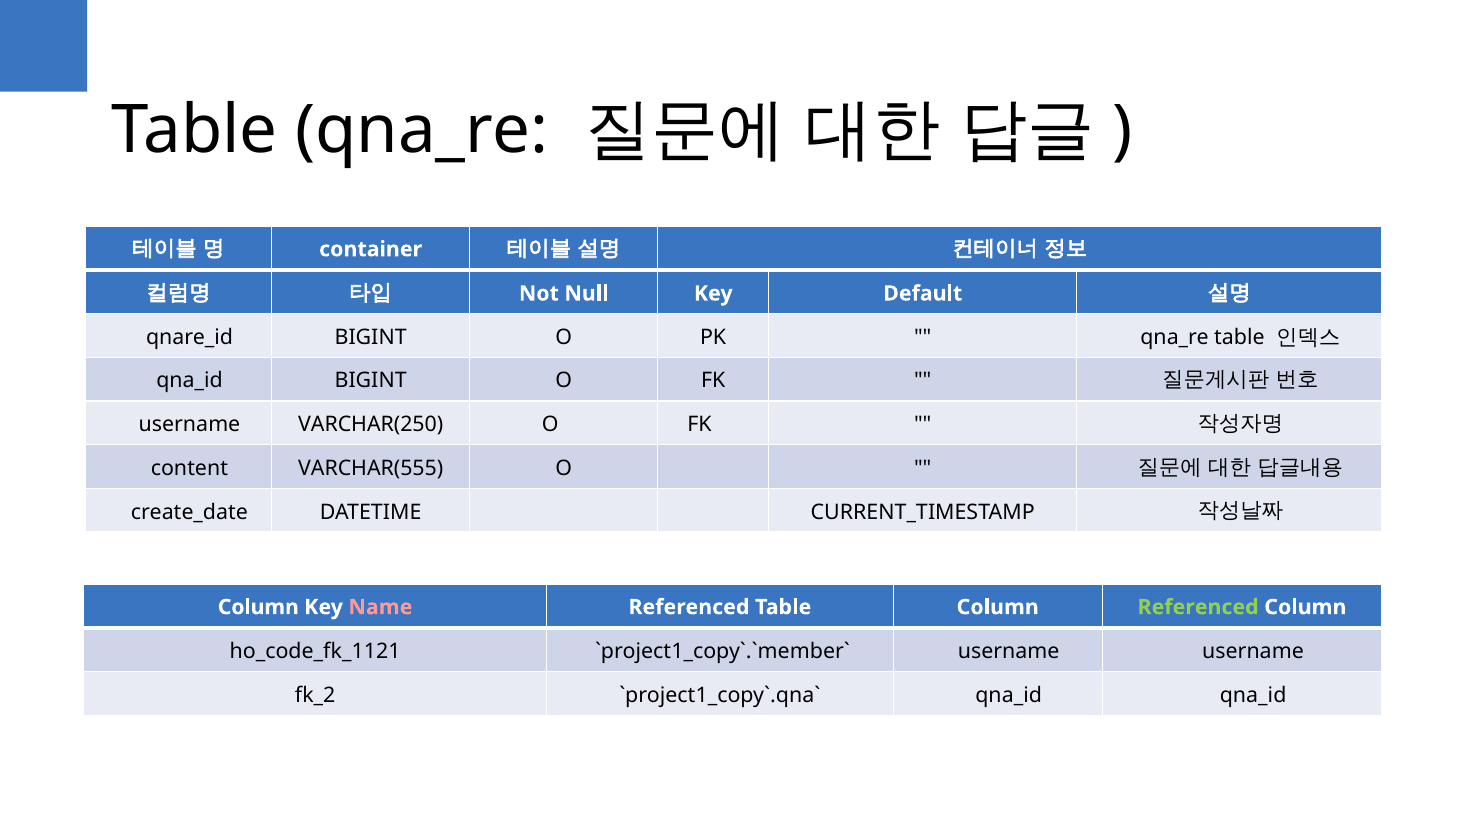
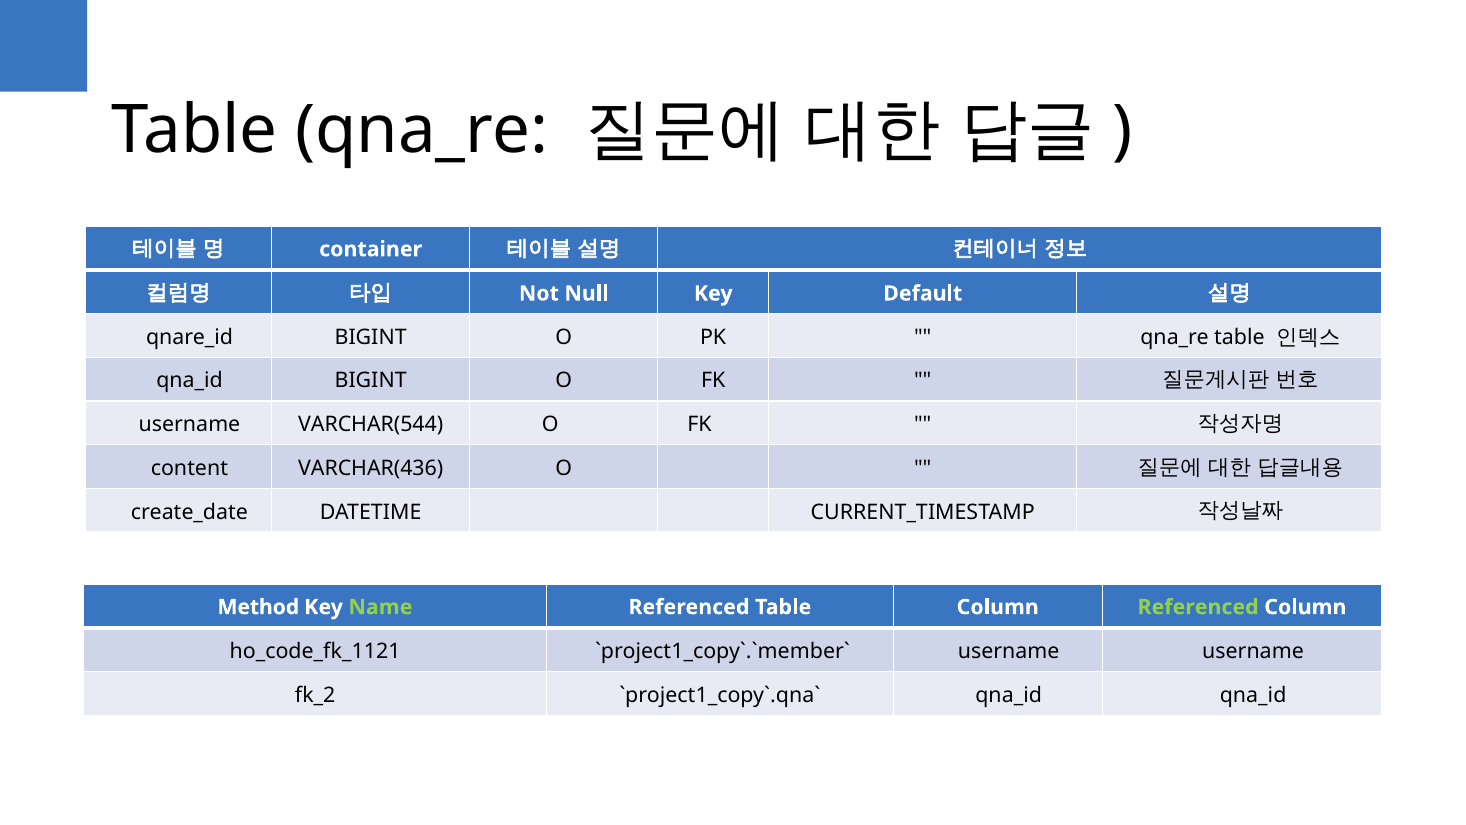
VARCHAR(250: VARCHAR(250 -> VARCHAR(544
VARCHAR(555: VARCHAR(555 -> VARCHAR(436
Column at (258, 607): Column -> Method
Name colour: pink -> light green
